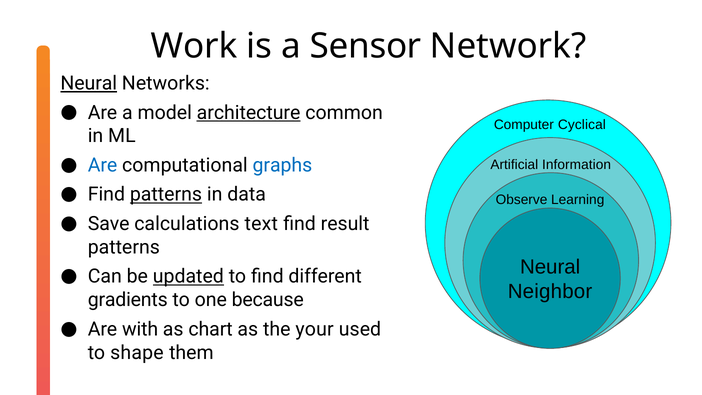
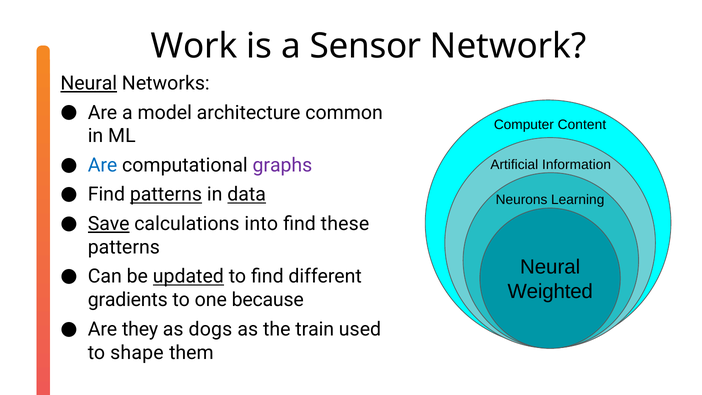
architecture underline: present -> none
Cyclical: Cyclical -> Content
graphs colour: blue -> purple
data underline: none -> present
Observe: Observe -> Neurons
Save underline: none -> present
text: text -> into
result: result -> these
Neighbor: Neighbor -> Weighted
with: with -> they
chart: chart -> dogs
your: your -> train
